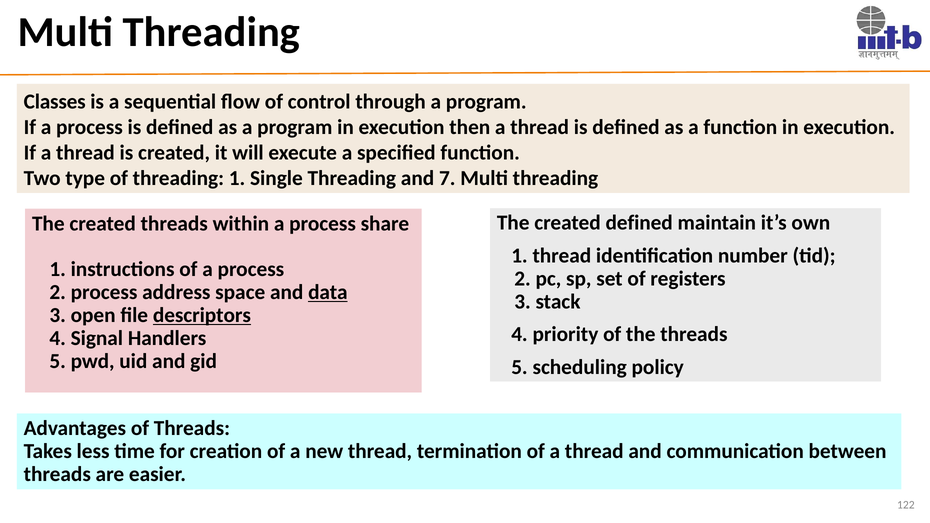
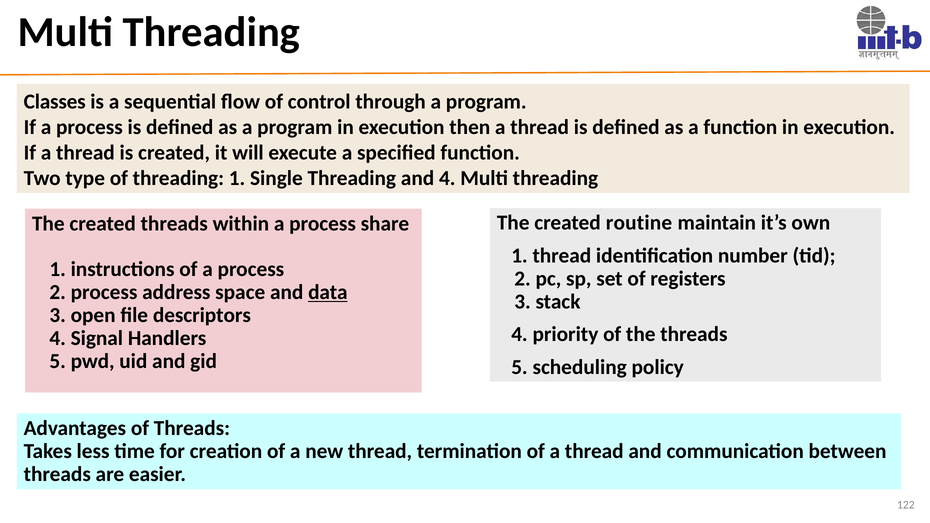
and 7: 7 -> 4
created defined: defined -> routine
descriptors underline: present -> none
